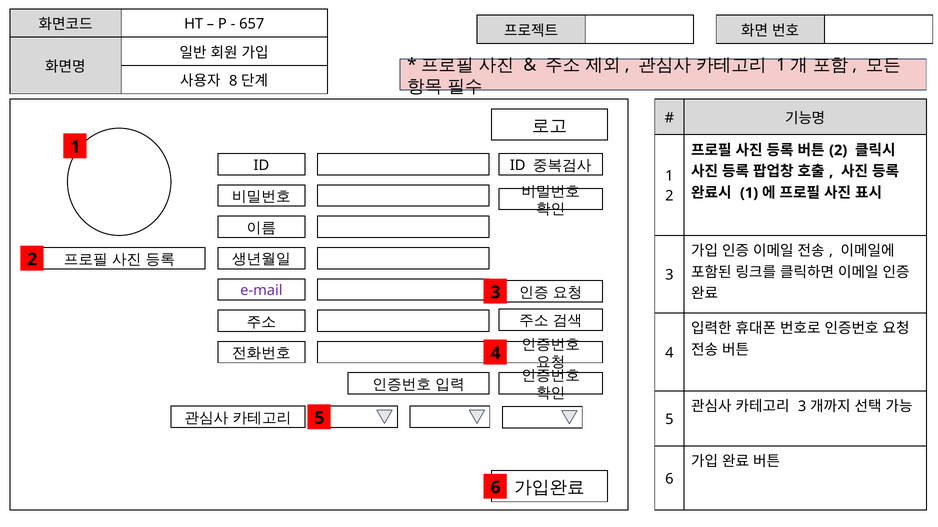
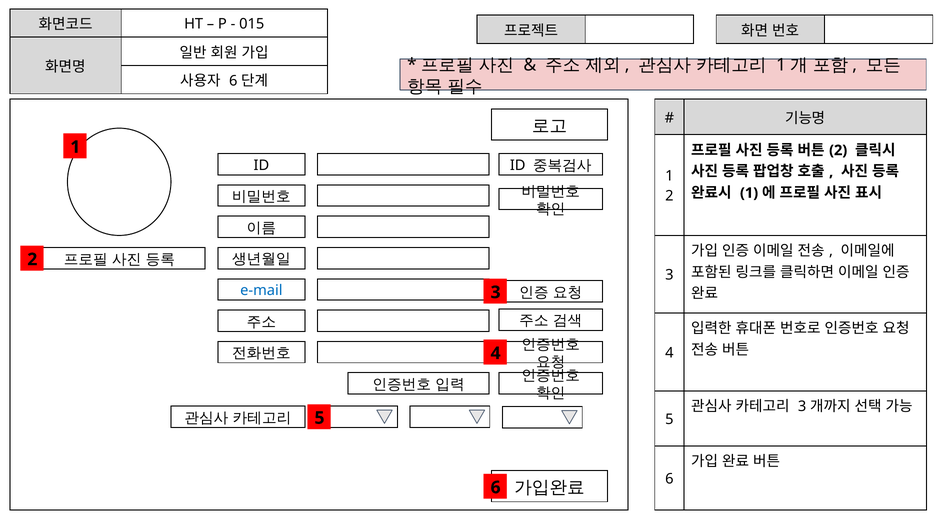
657: 657 -> 015
8 at (233, 81): 8 -> 6
e-mail colour: purple -> blue
